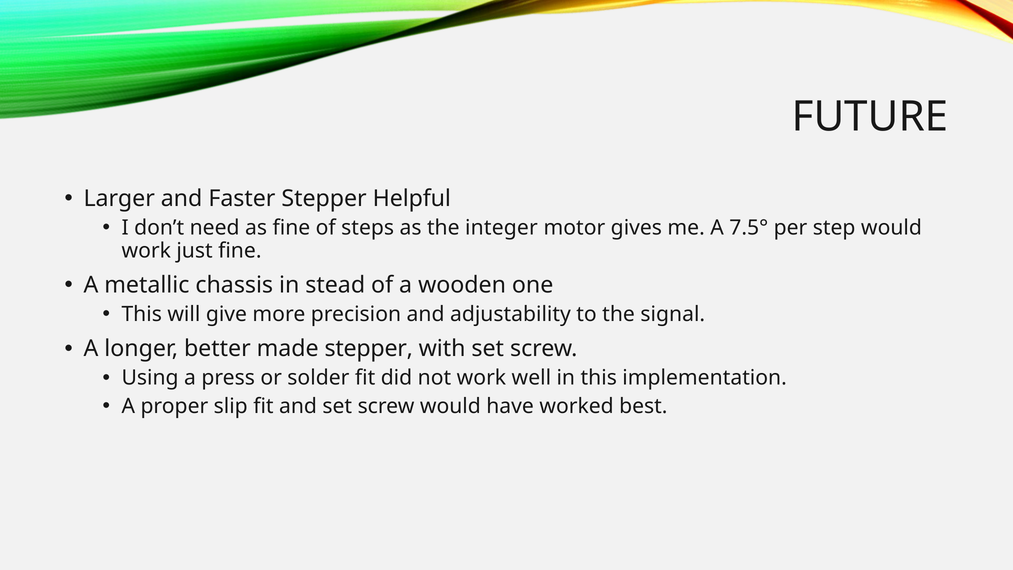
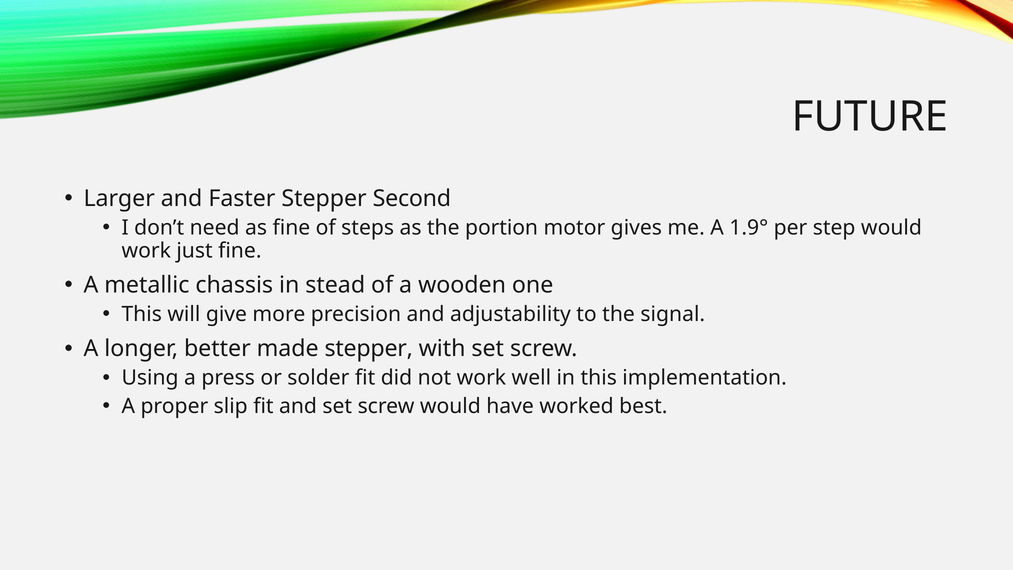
Helpful: Helpful -> Second
integer: integer -> portion
7.5°: 7.5° -> 1.9°
